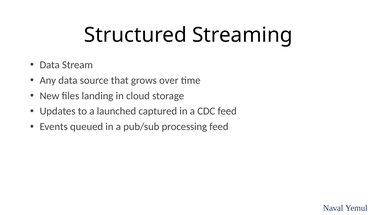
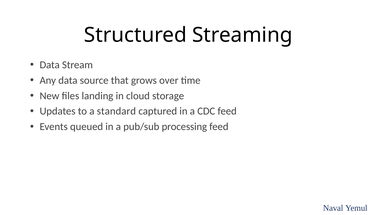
launched: launched -> standard
